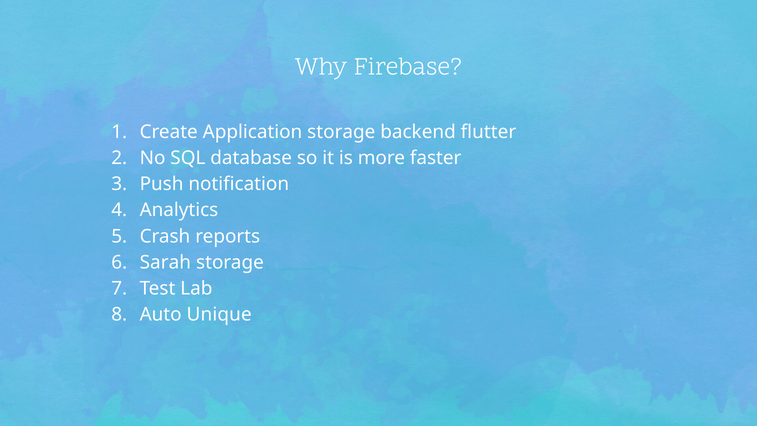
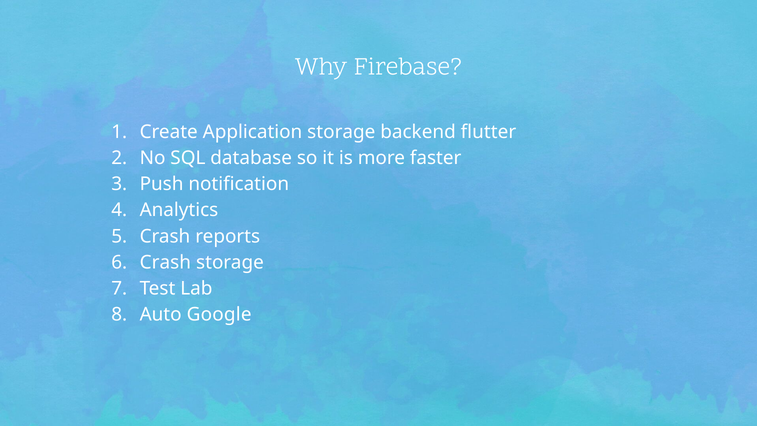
Sarah at (165, 262): Sarah -> Crash
Unique: Unique -> Google
